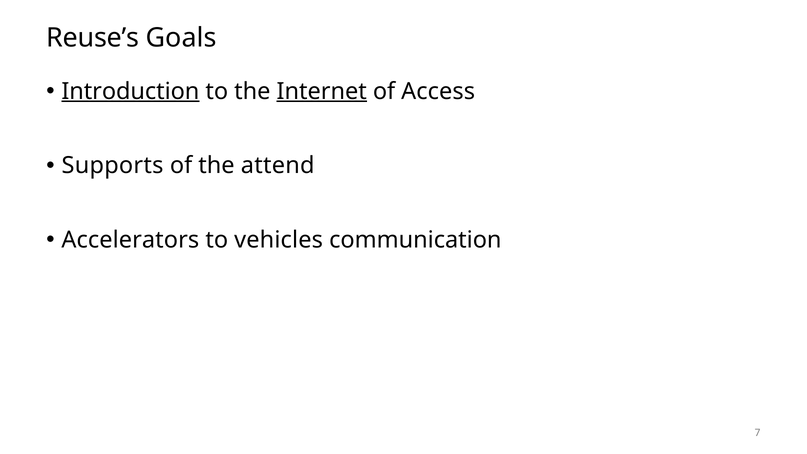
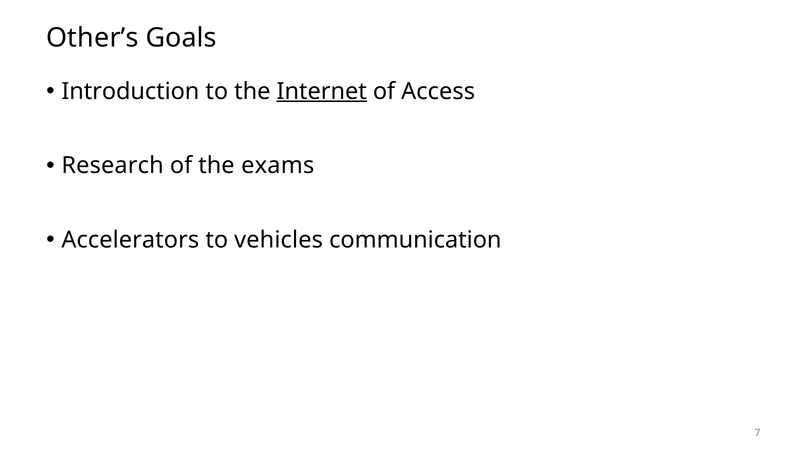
Reuse’s: Reuse’s -> Other’s
Introduction underline: present -> none
Supports: Supports -> Research
attend: attend -> exams
